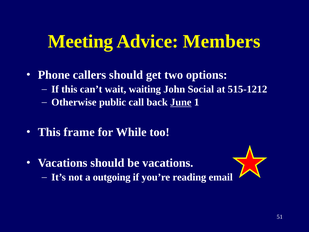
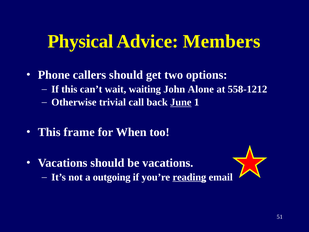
Meeting: Meeting -> Physical
Social: Social -> Alone
515-1212: 515-1212 -> 558-1212
public: public -> trivial
While: While -> When
reading underline: none -> present
